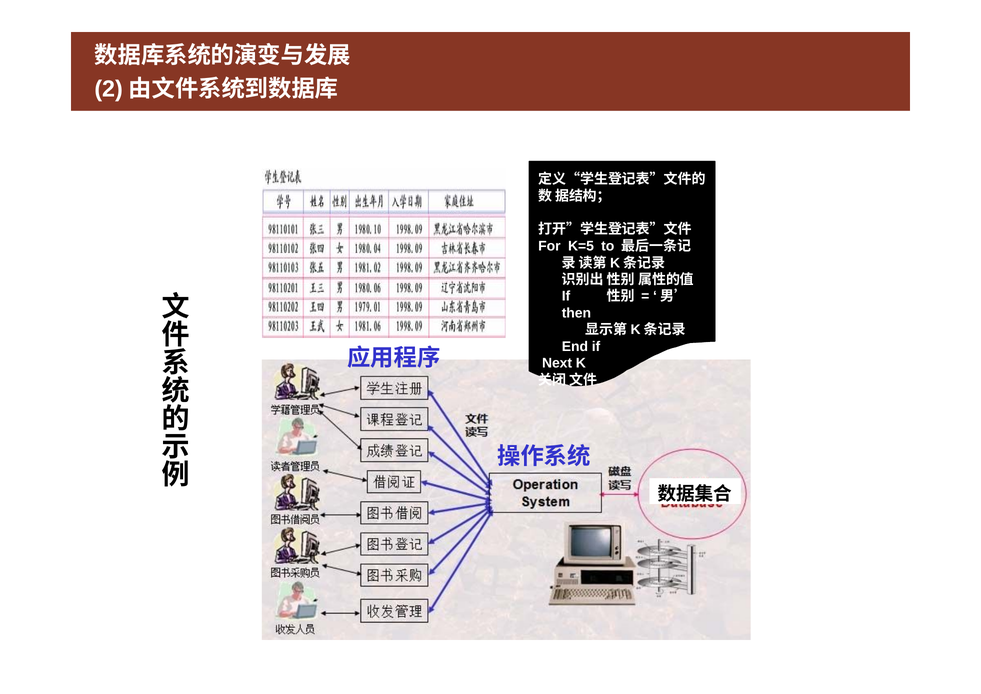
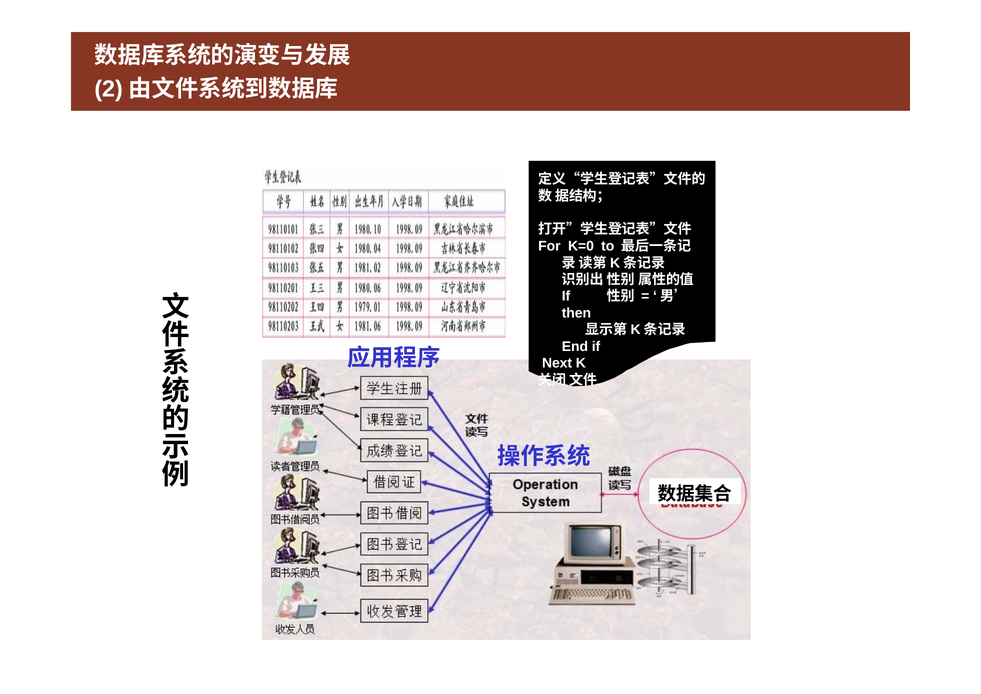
K=5: K=5 -> K=0
